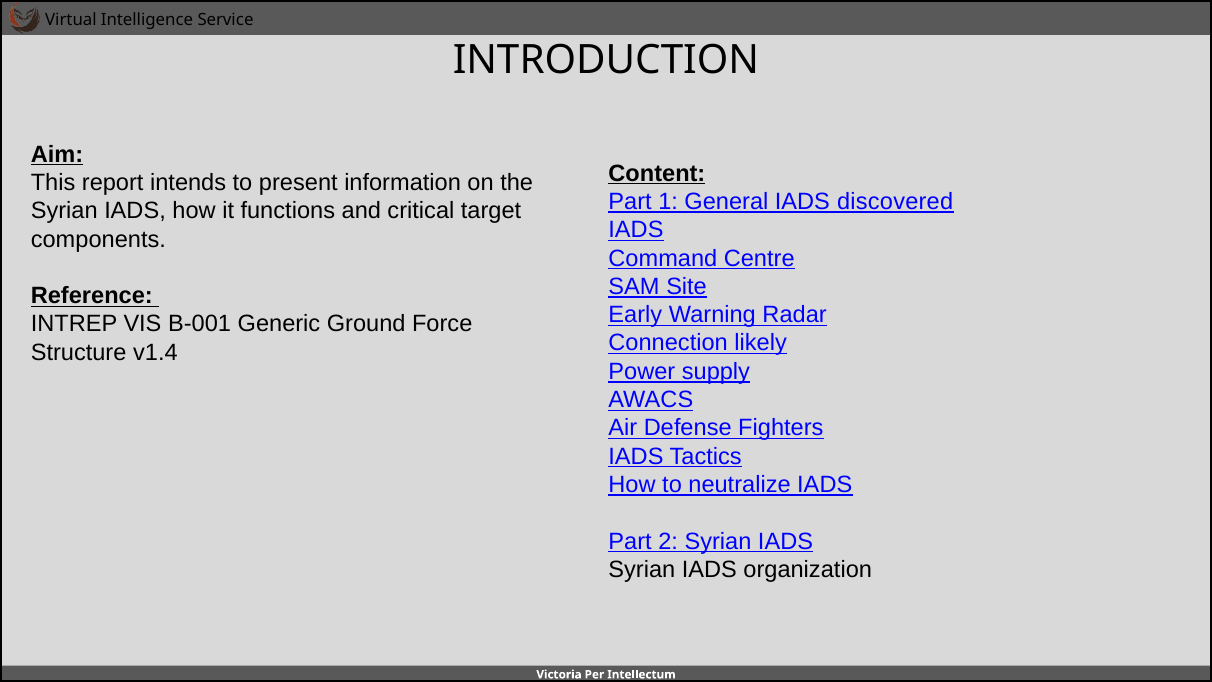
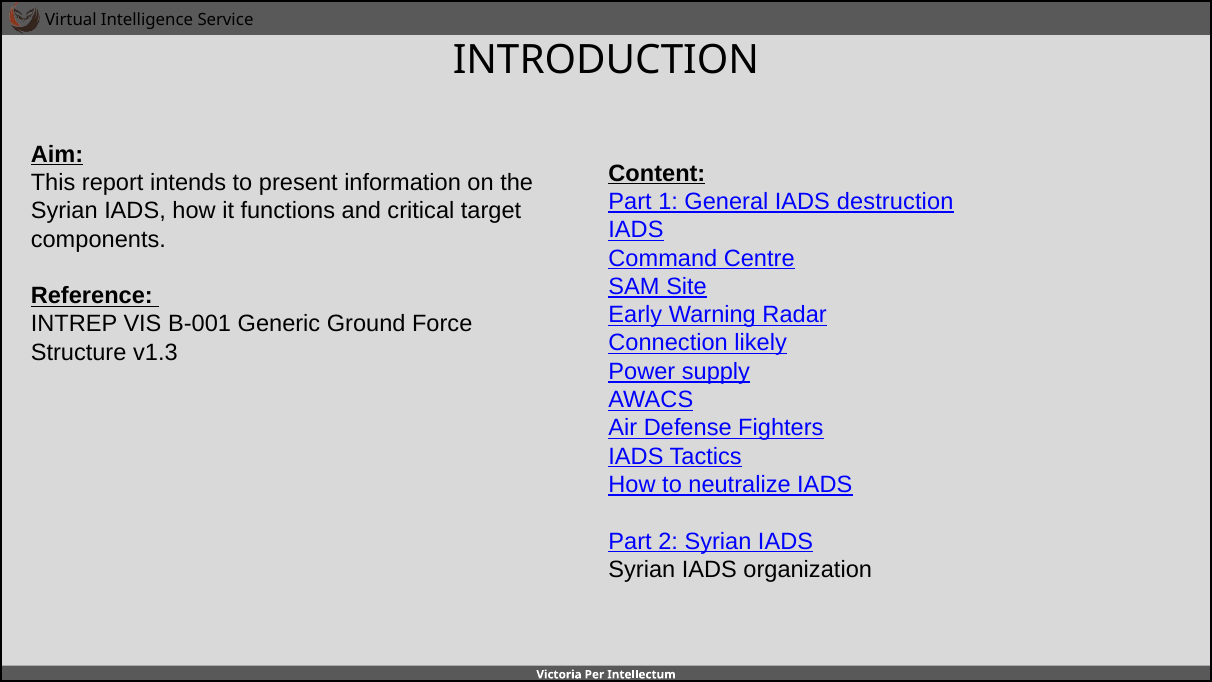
discovered: discovered -> destruction
v1.4: v1.4 -> v1.3
